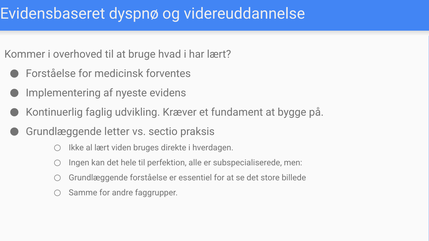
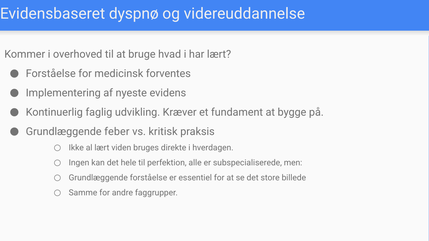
letter: letter -> feber
sectio: sectio -> kritisk
